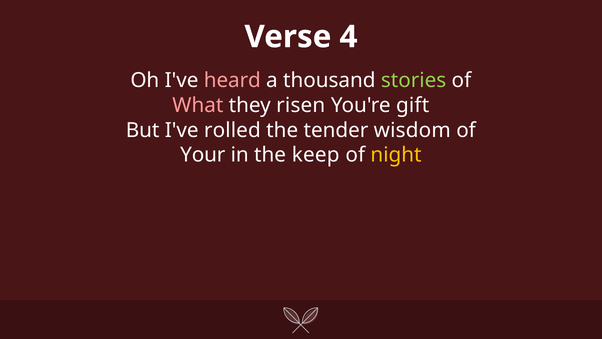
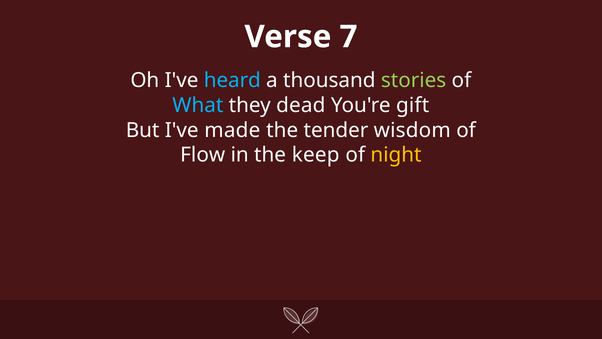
4: 4 -> 7
heard colour: pink -> light blue
What colour: pink -> light blue
risen: risen -> dead
rolled: rolled -> made
Your: Your -> Flow
